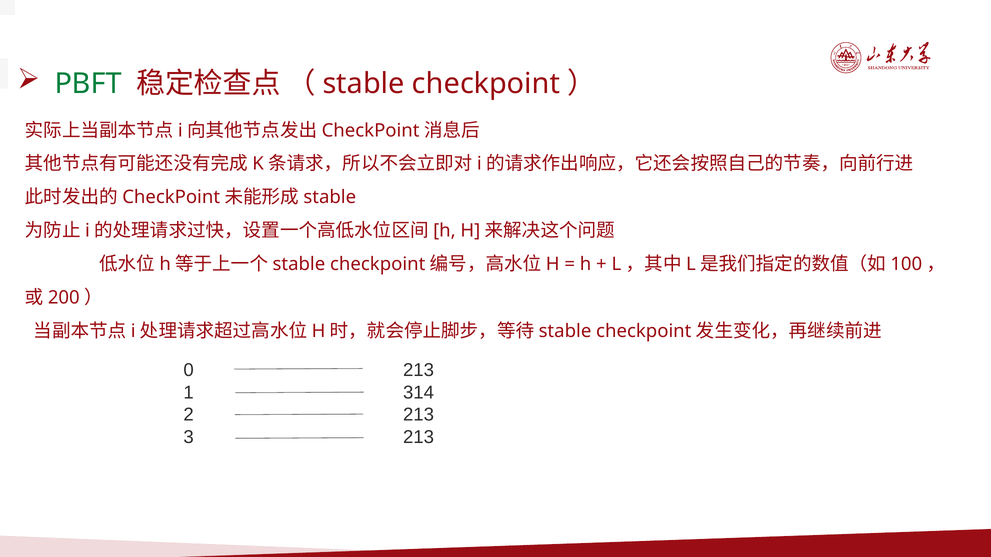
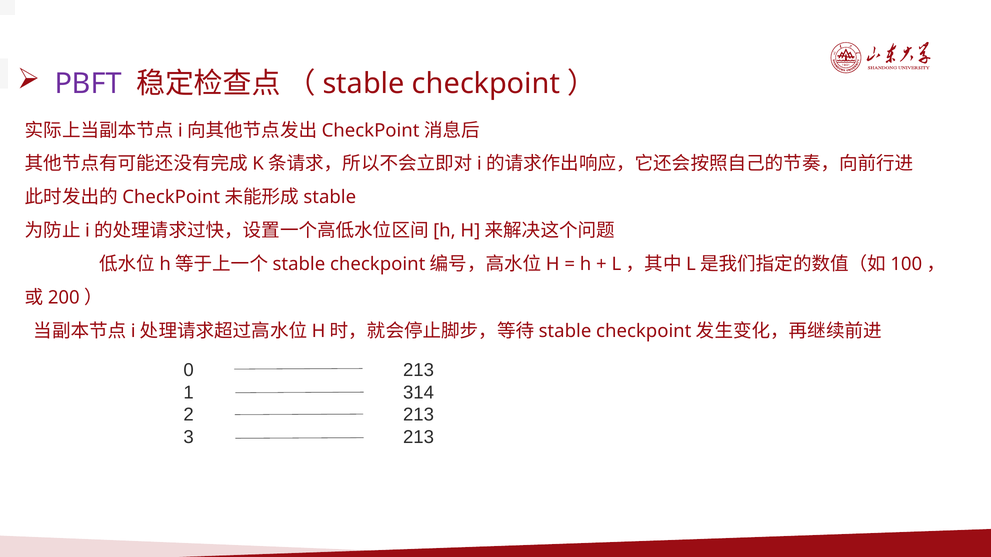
PBFT colour: green -> purple
